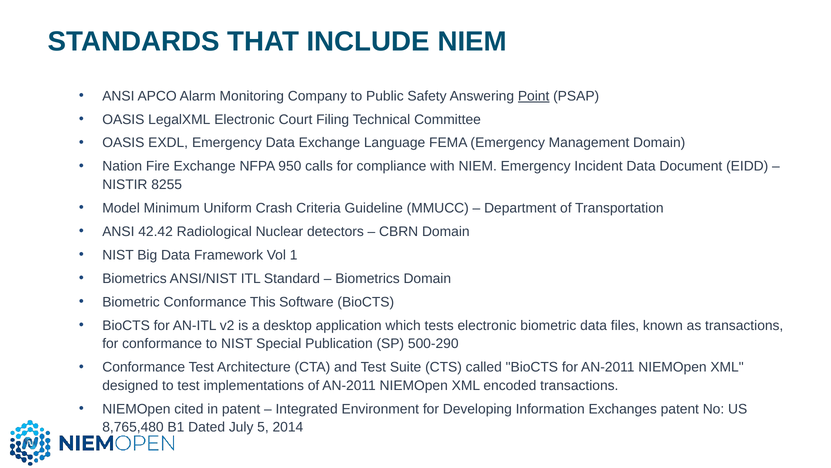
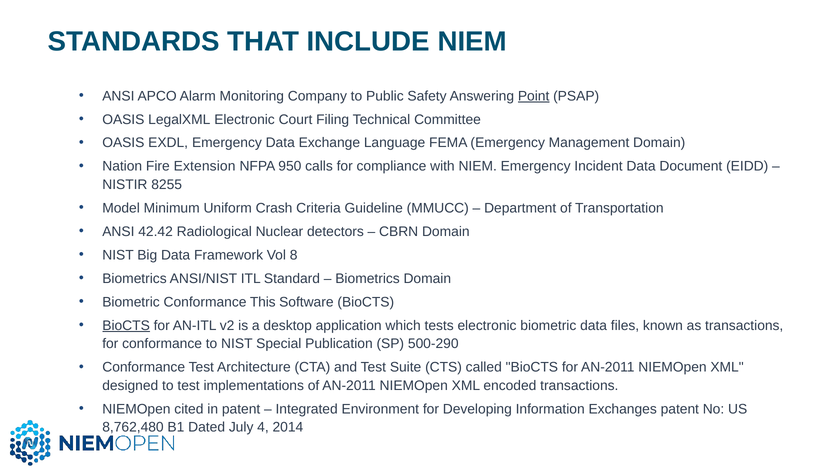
Fire Exchange: Exchange -> Extension
1: 1 -> 8
BioCTS at (126, 325) underline: none -> present
8,765,480: 8,765,480 -> 8,762,480
5: 5 -> 4
